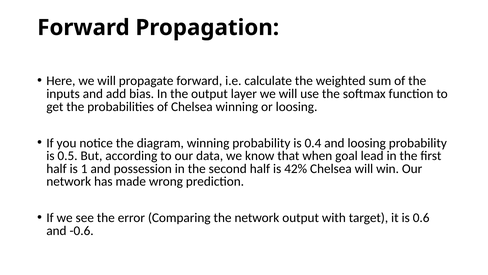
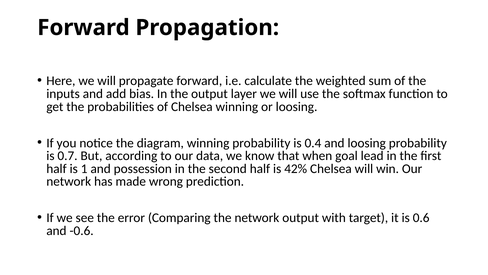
0.5: 0.5 -> 0.7
